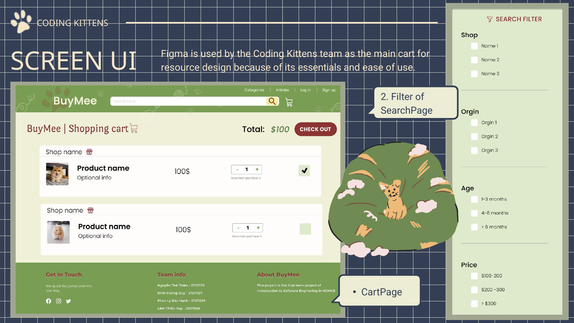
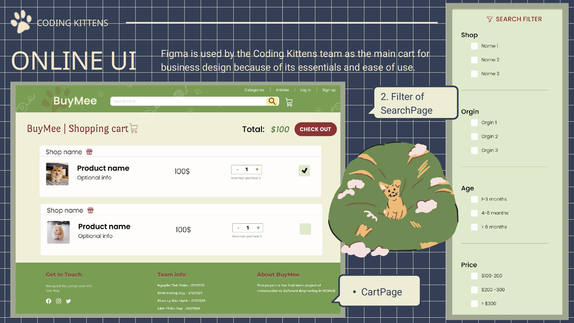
SCREEN: SCREEN -> ONLINE
resource: resource -> business
